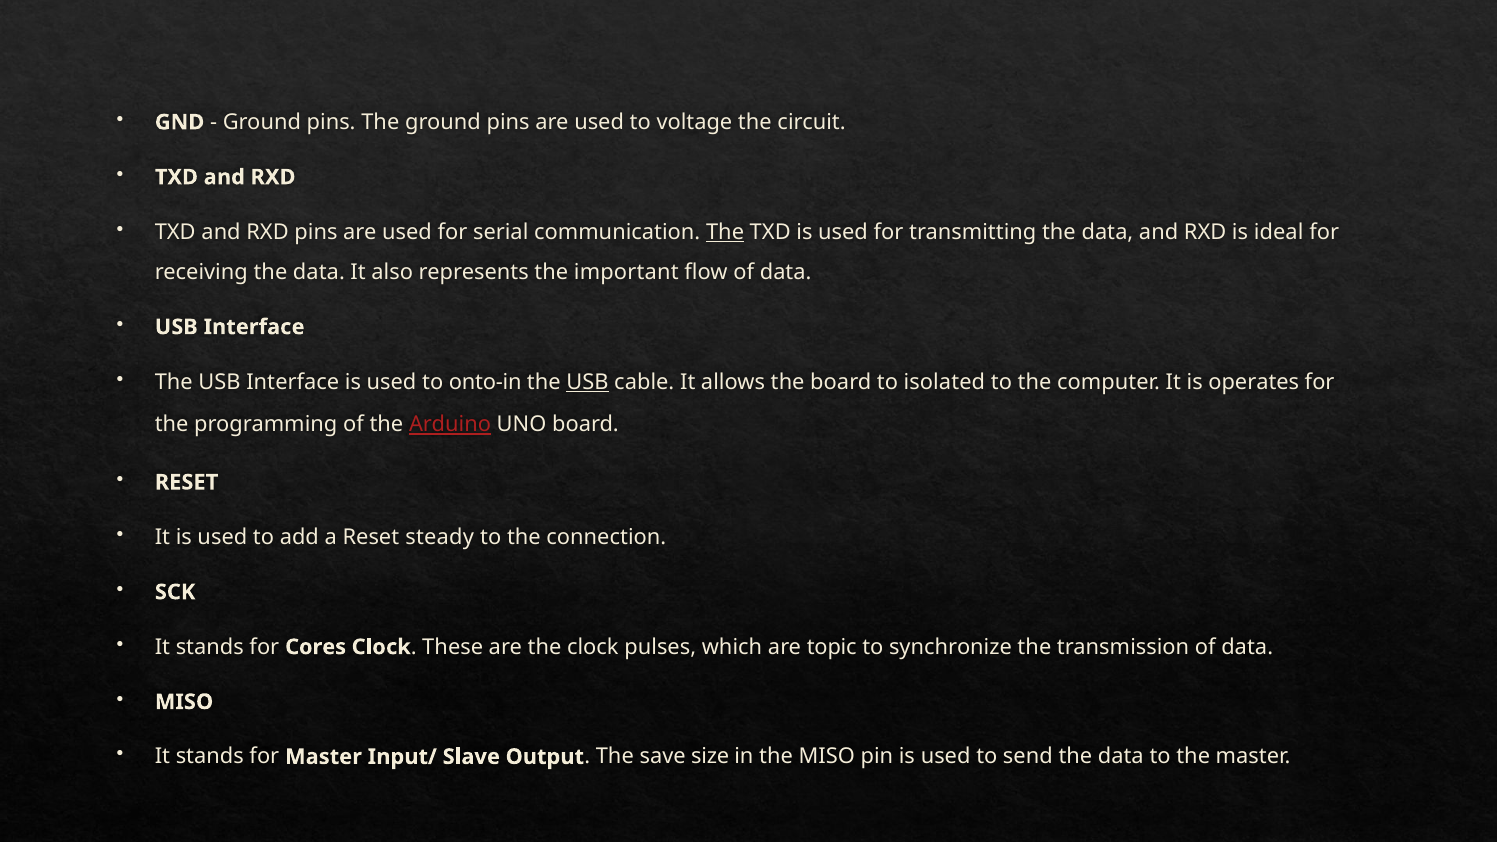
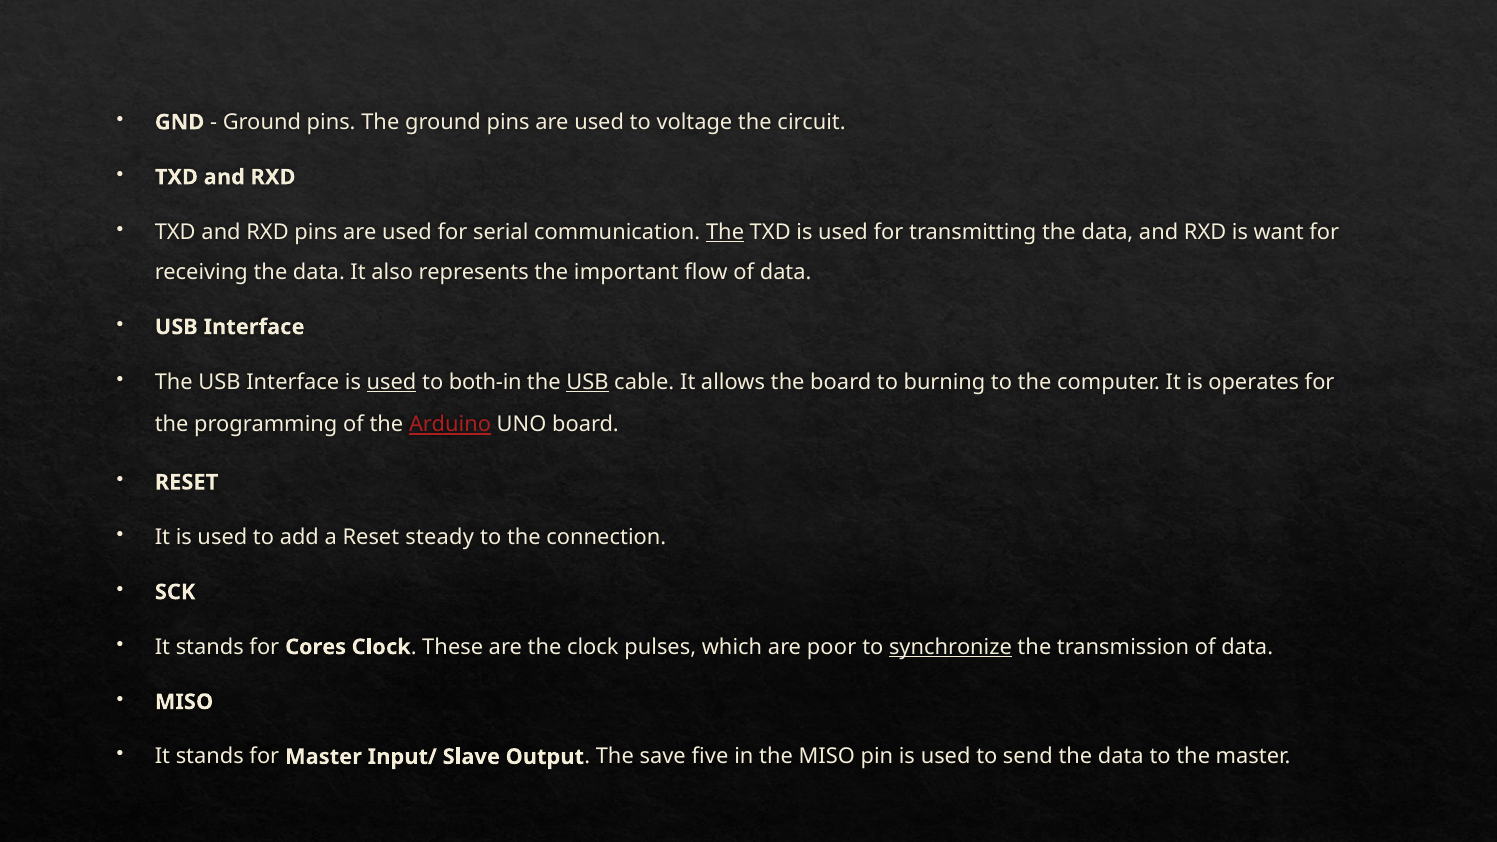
ideal: ideal -> want
used at (392, 382) underline: none -> present
onto-in: onto-in -> both-in
isolated: isolated -> burning
topic: topic -> poor
synchronize underline: none -> present
size: size -> five
